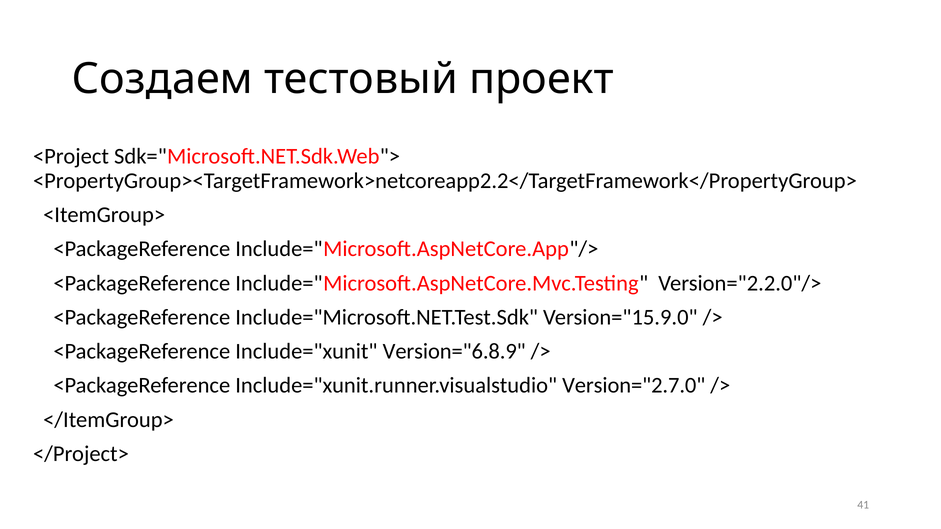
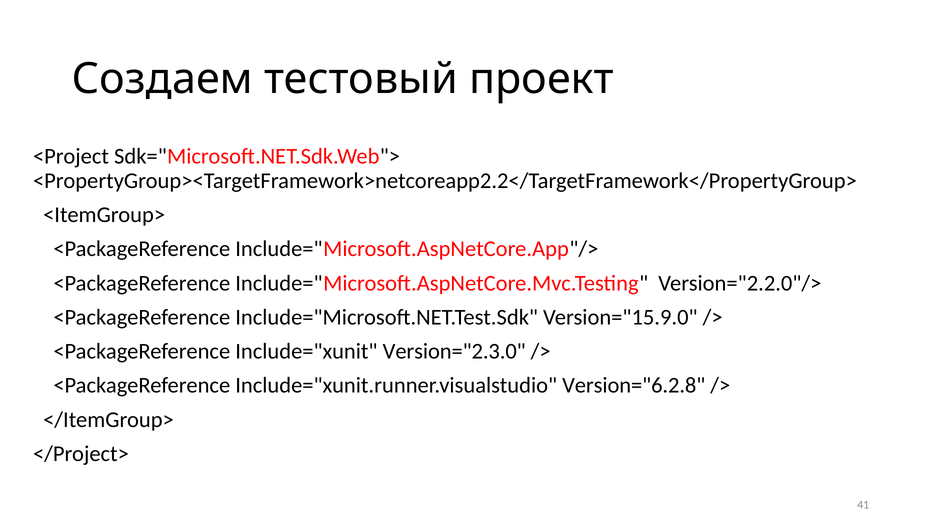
Version="6.8.9: Version="6.8.9 -> Version="2.3.0
Version="2.7.0: Version="2.7.0 -> Version="6.2.8
